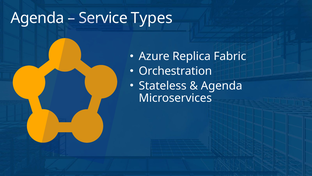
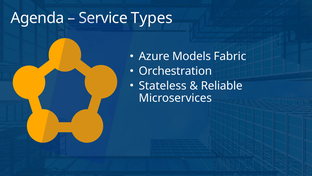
Replica: Replica -> Models
Agenda at (222, 86): Agenda -> Reliable
